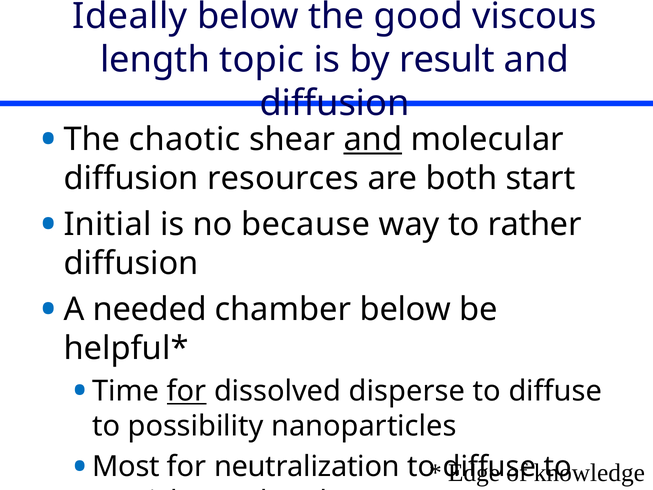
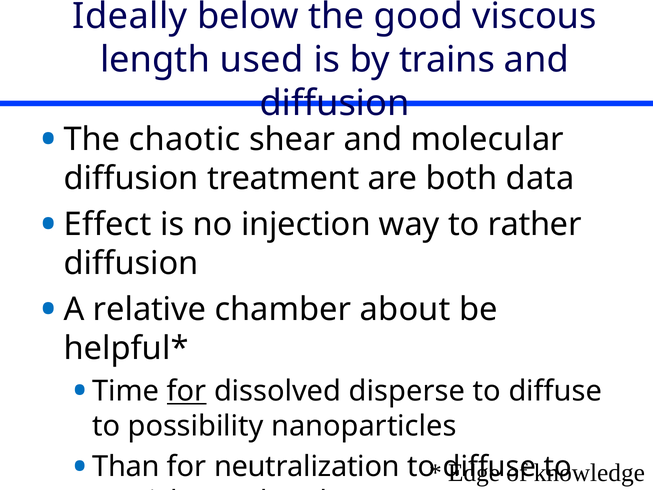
topic: topic -> used
result: result -> trains
and at (373, 139) underline: present -> none
resources: resources -> treatment
start: start -> data
Initial: Initial -> Effect
because: because -> injection
needed: needed -> relative
chamber below: below -> about
Most: Most -> Than
